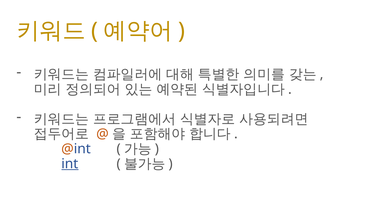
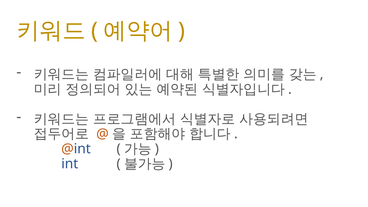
int underline: present -> none
